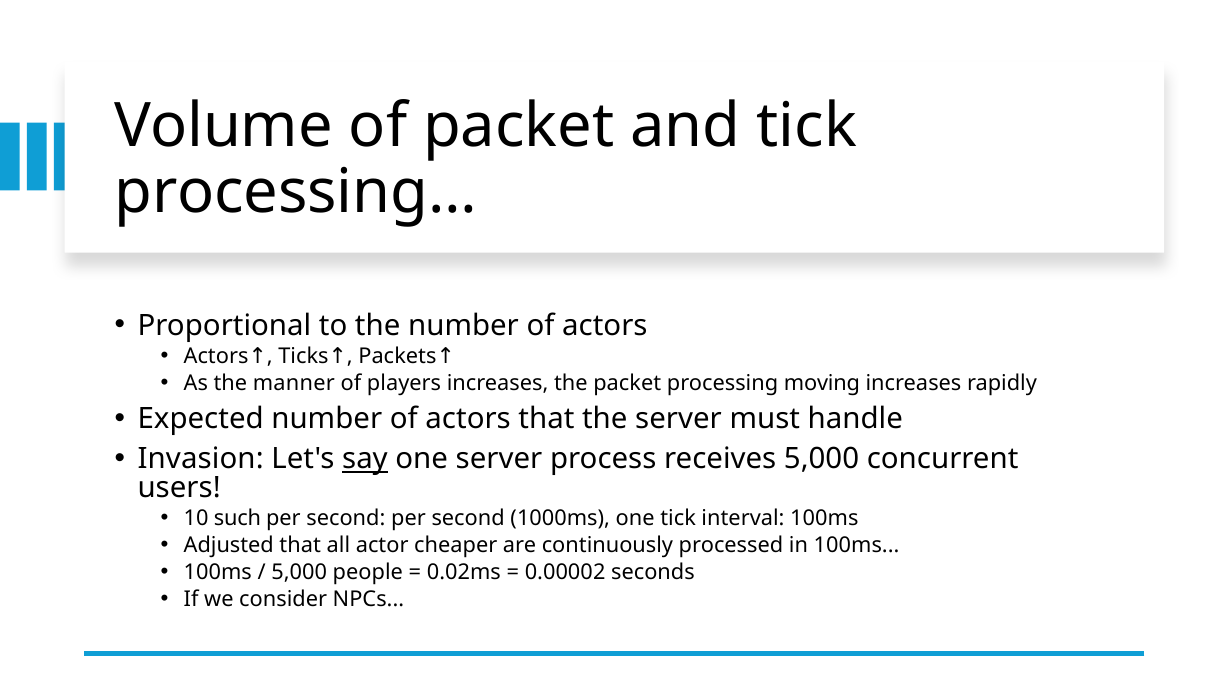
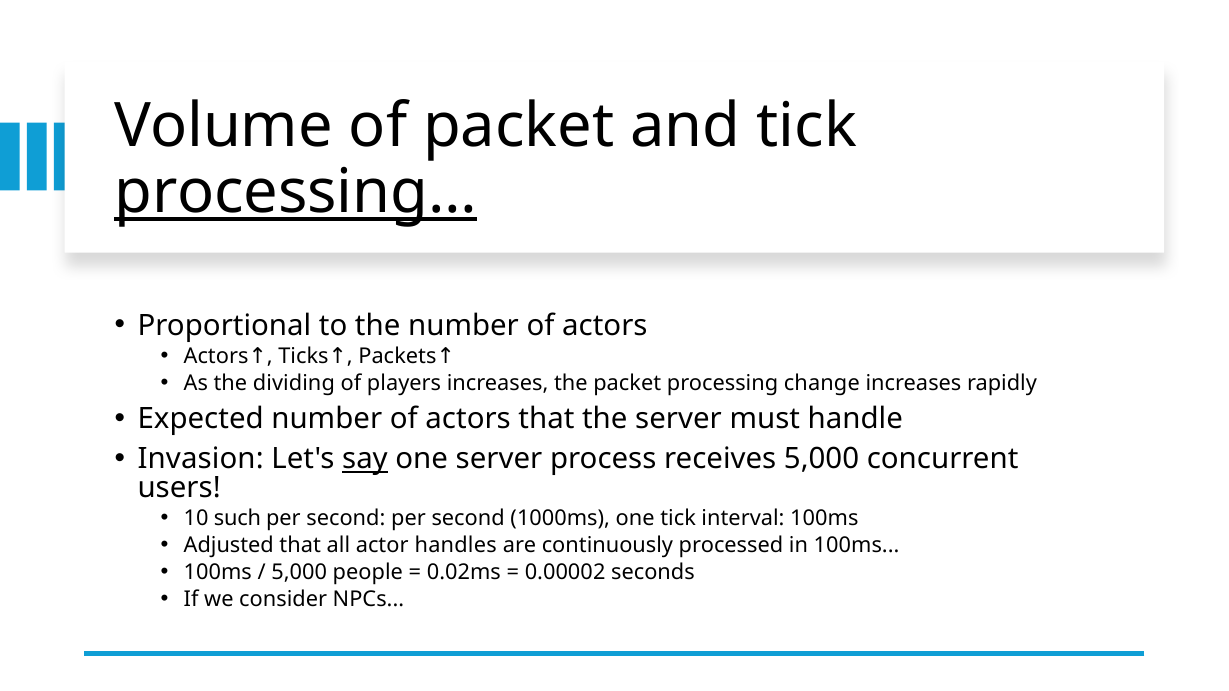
processing… underline: none -> present
manner: manner -> dividing
moving: moving -> change
cheaper: cheaper -> handles
